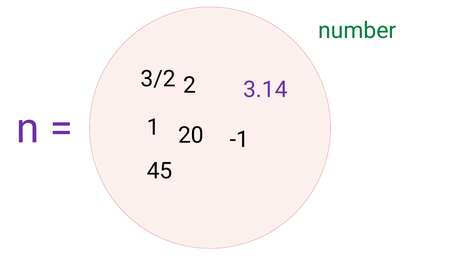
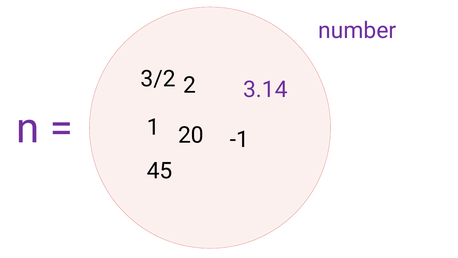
number colour: green -> purple
